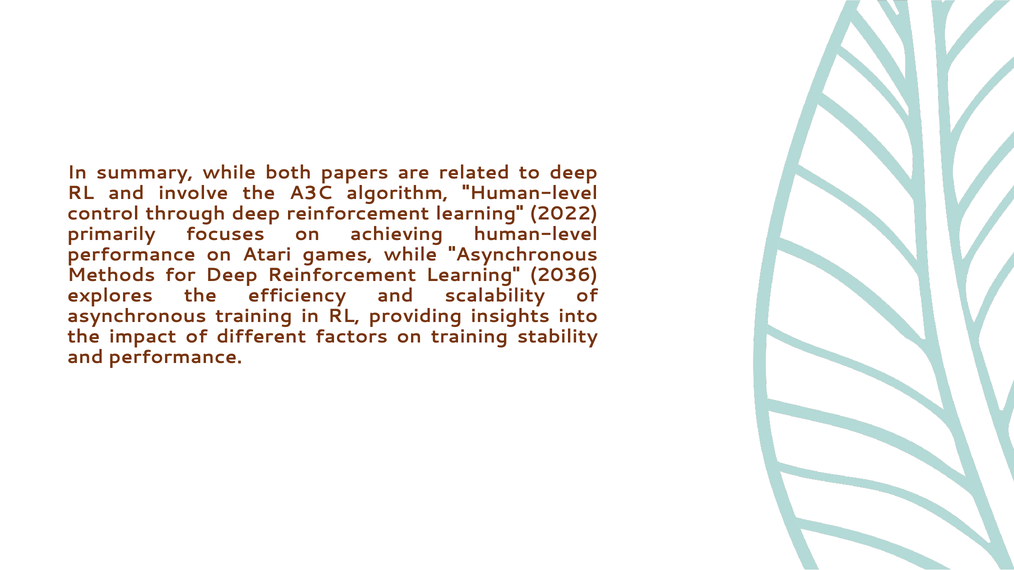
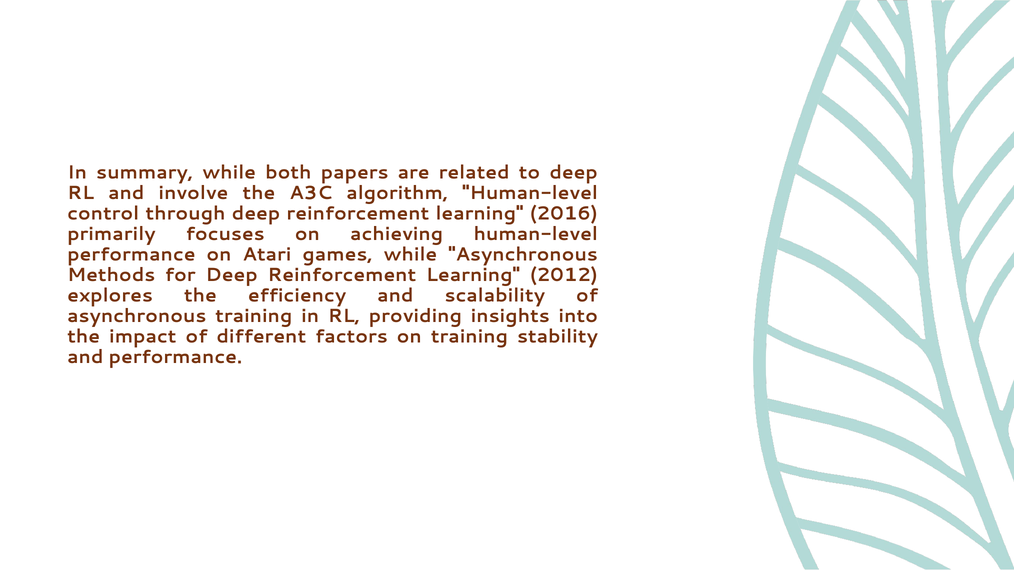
2022: 2022 -> 2016
2036: 2036 -> 2012
